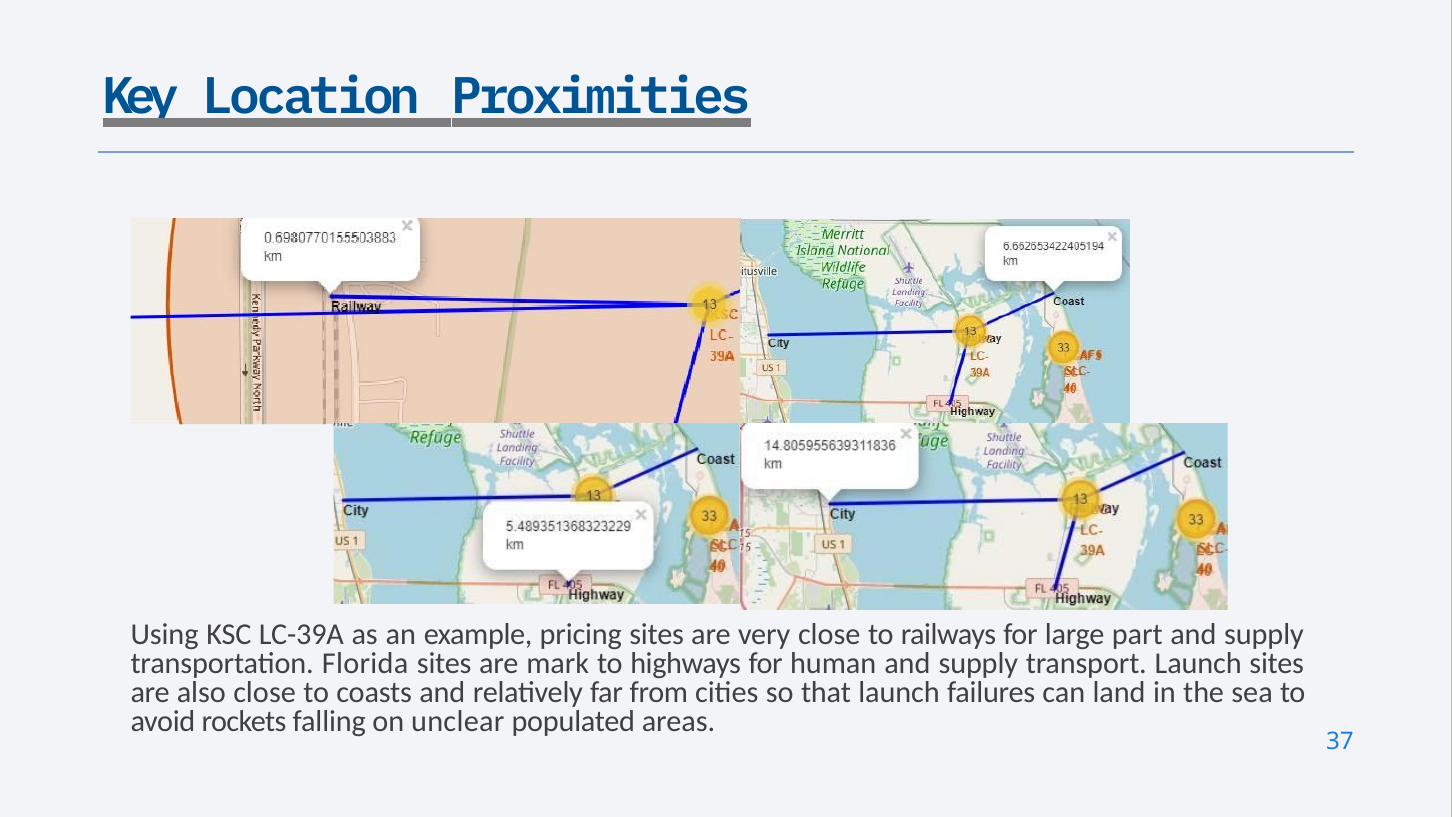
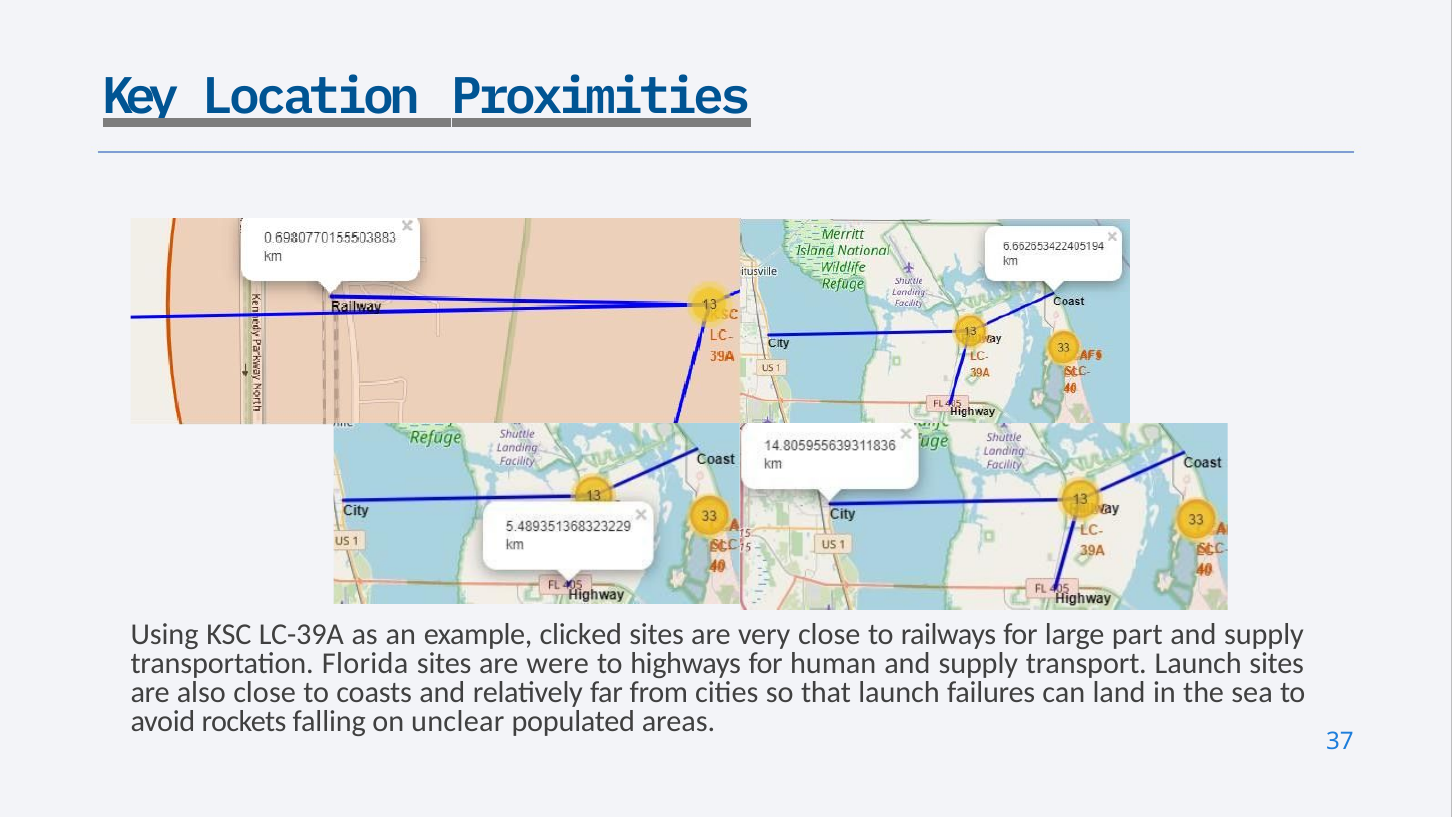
pricing: pricing -> clicked
mark: mark -> were
